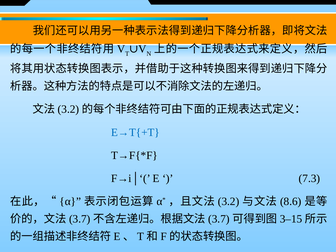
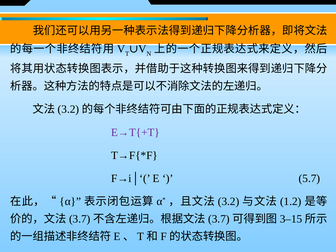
E→T{+T colour: blue -> purple
7.3: 7.3 -> 5.7
8.6: 8.6 -> 1.2
